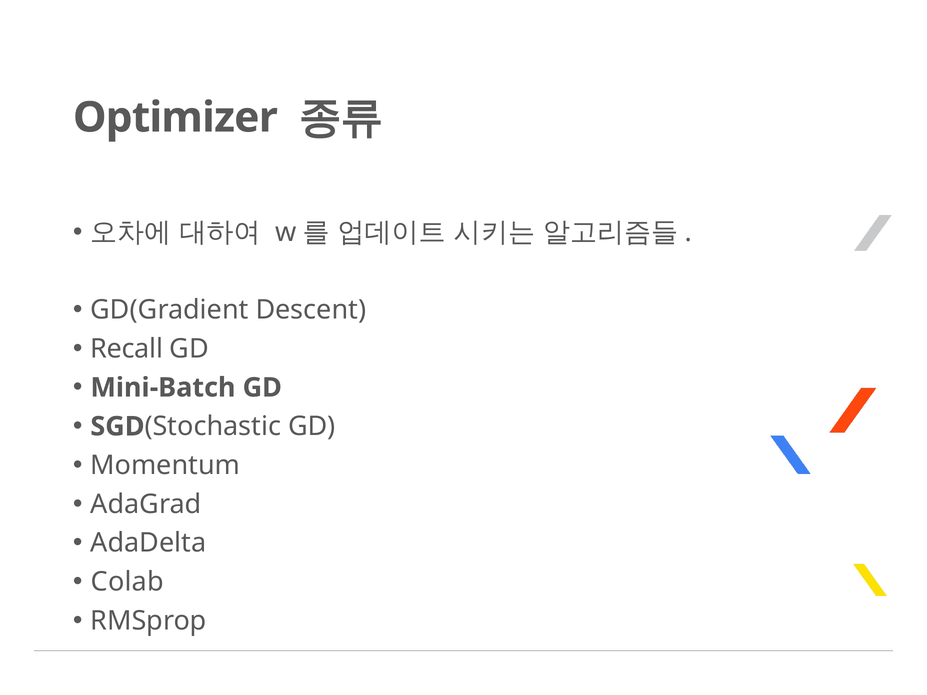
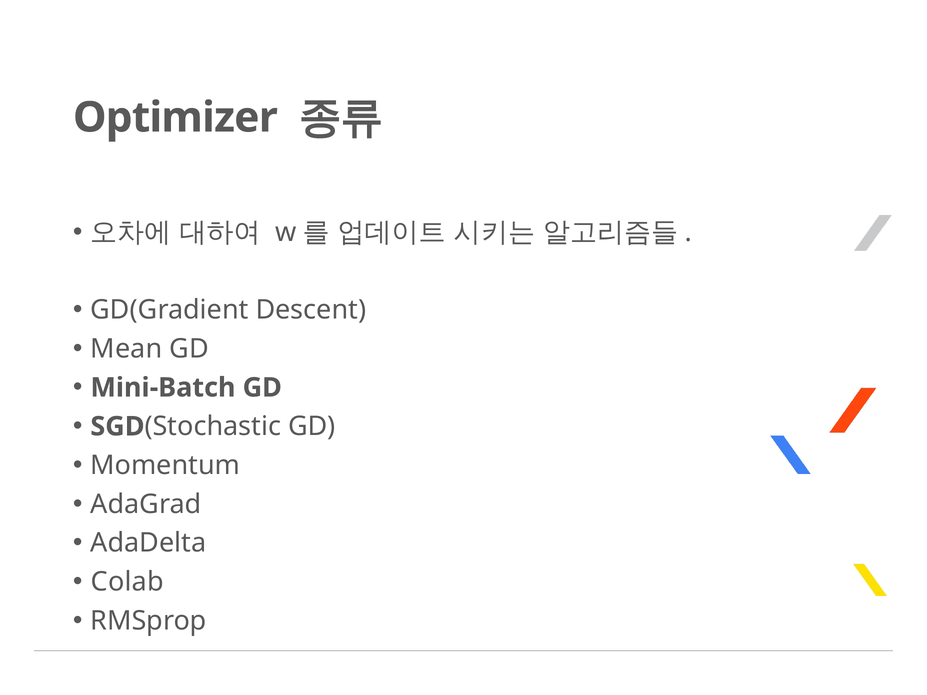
Recall: Recall -> Mean
